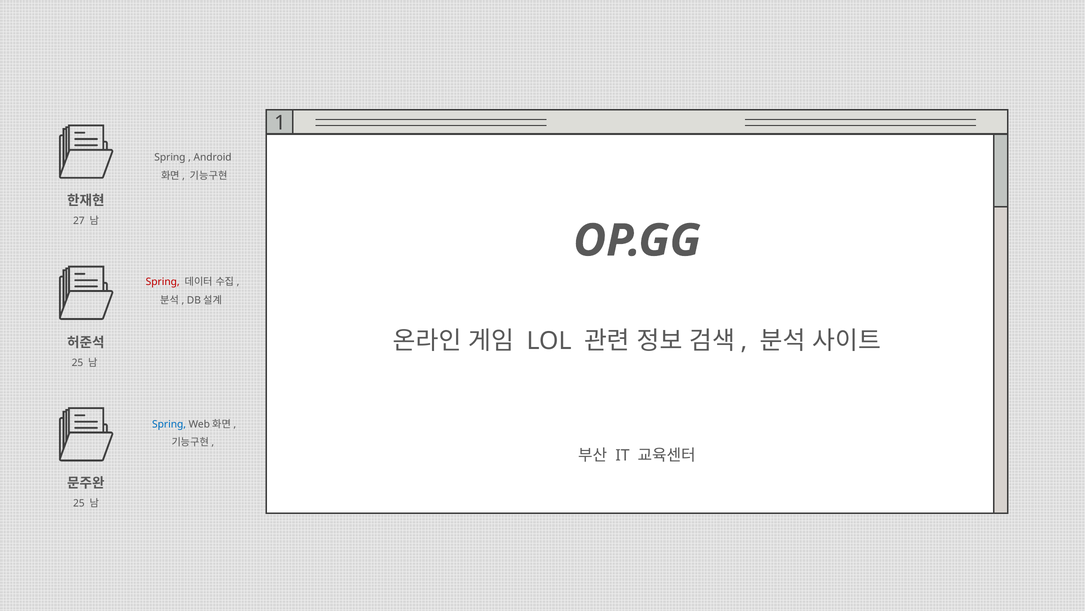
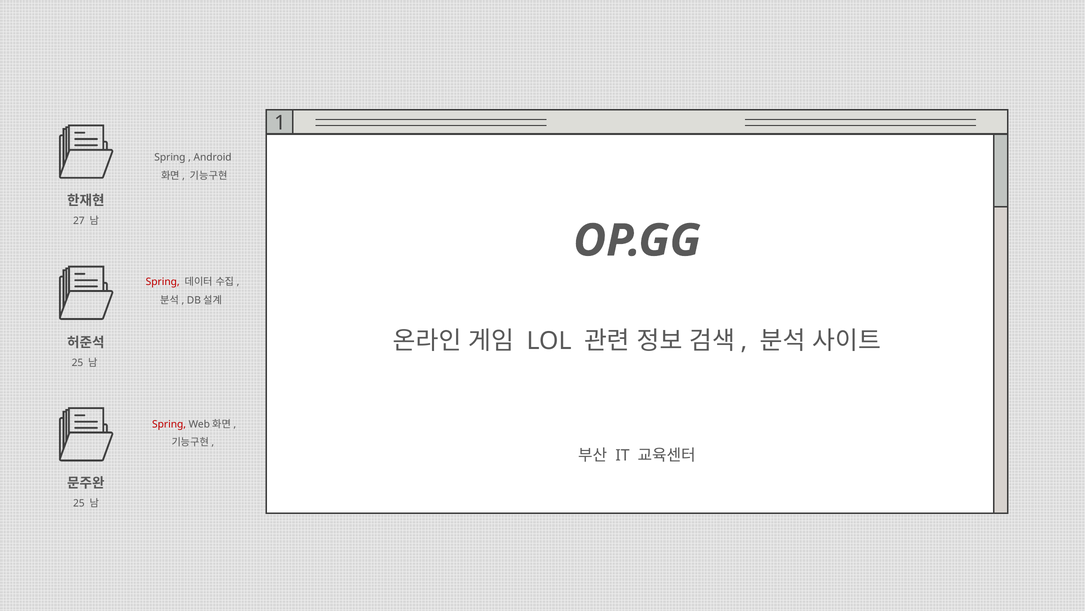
Spring at (169, 424) colour: blue -> red
